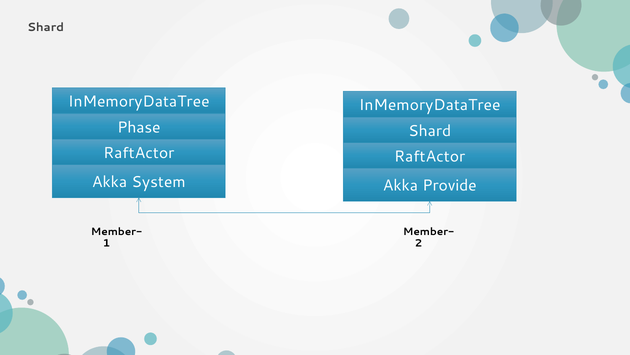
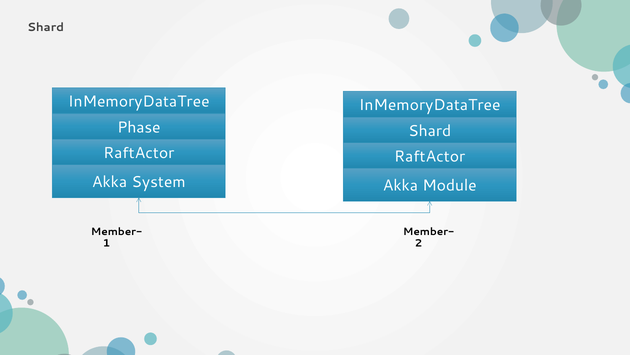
Provide: Provide -> Module
